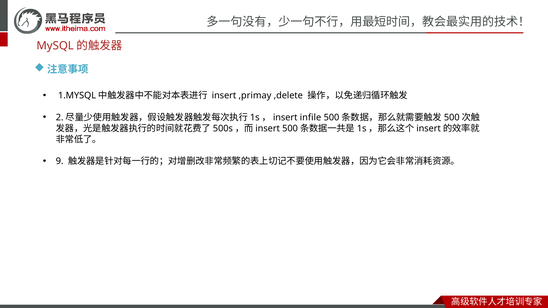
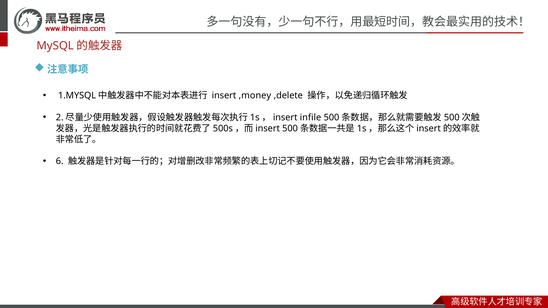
,primay: ,primay -> ,money
9: 9 -> 6
